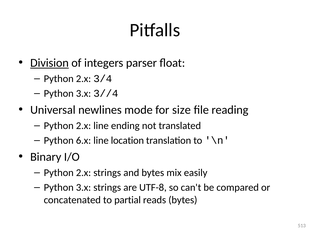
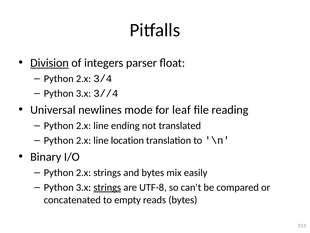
size: size -> leaf
6.x at (83, 140): 6.x -> 2.x
strings at (107, 187) underline: none -> present
partial: partial -> empty
